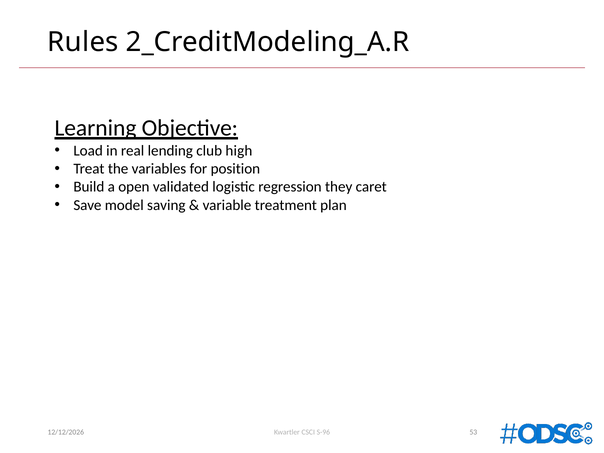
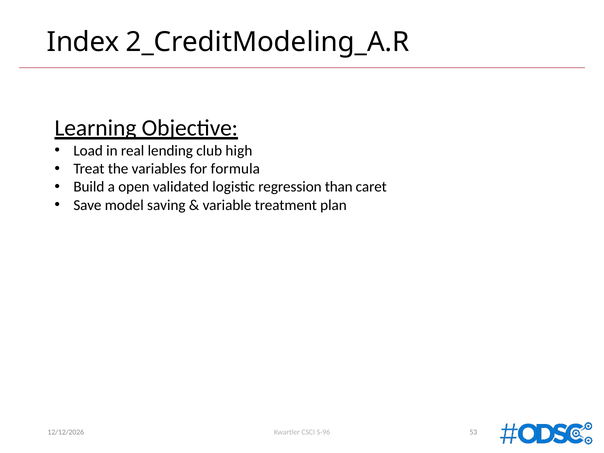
Rules: Rules -> Index
position: position -> formula
they: they -> than
